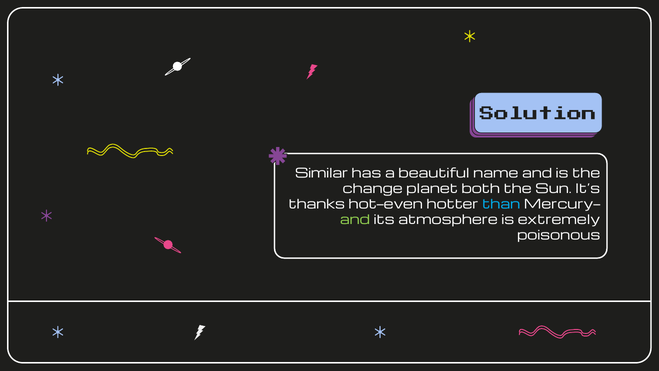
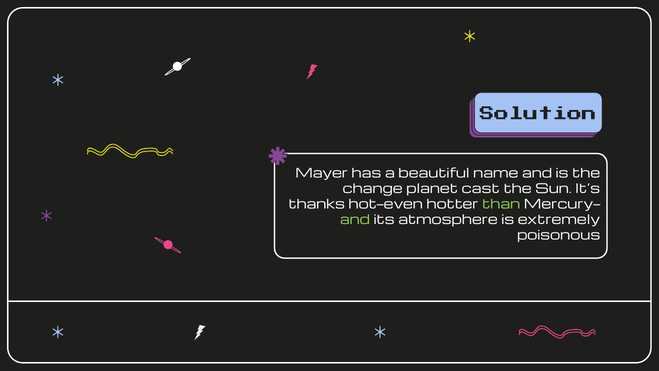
Similar: Similar -> Mayer
both: both -> cast
than colour: light blue -> light green
